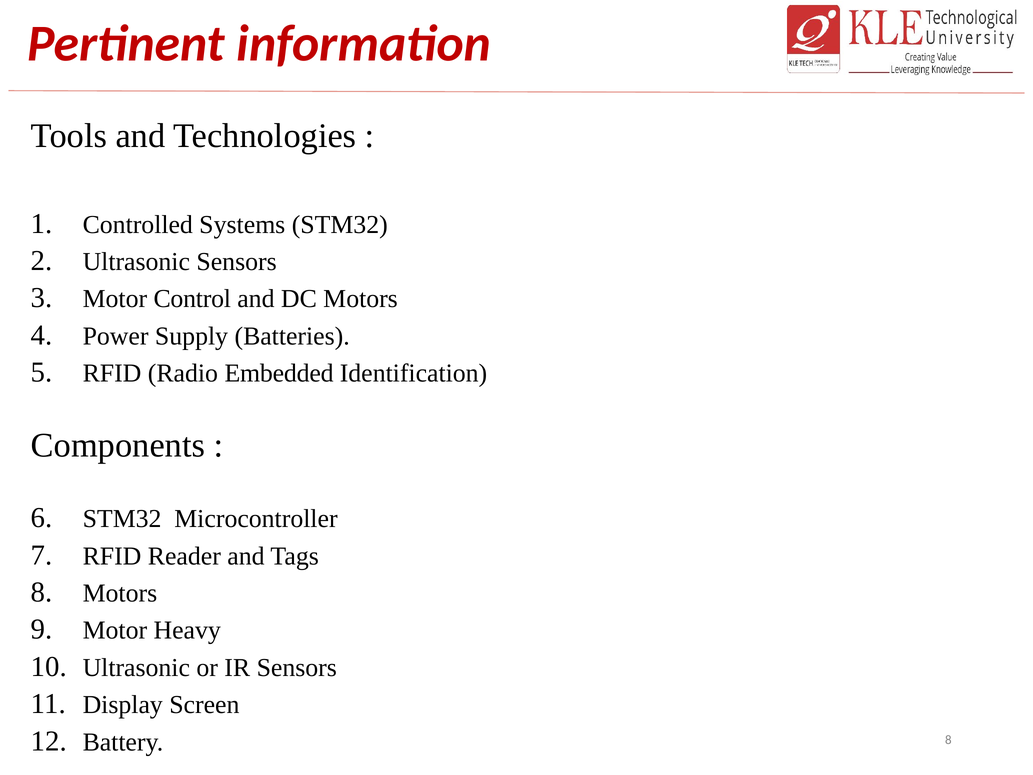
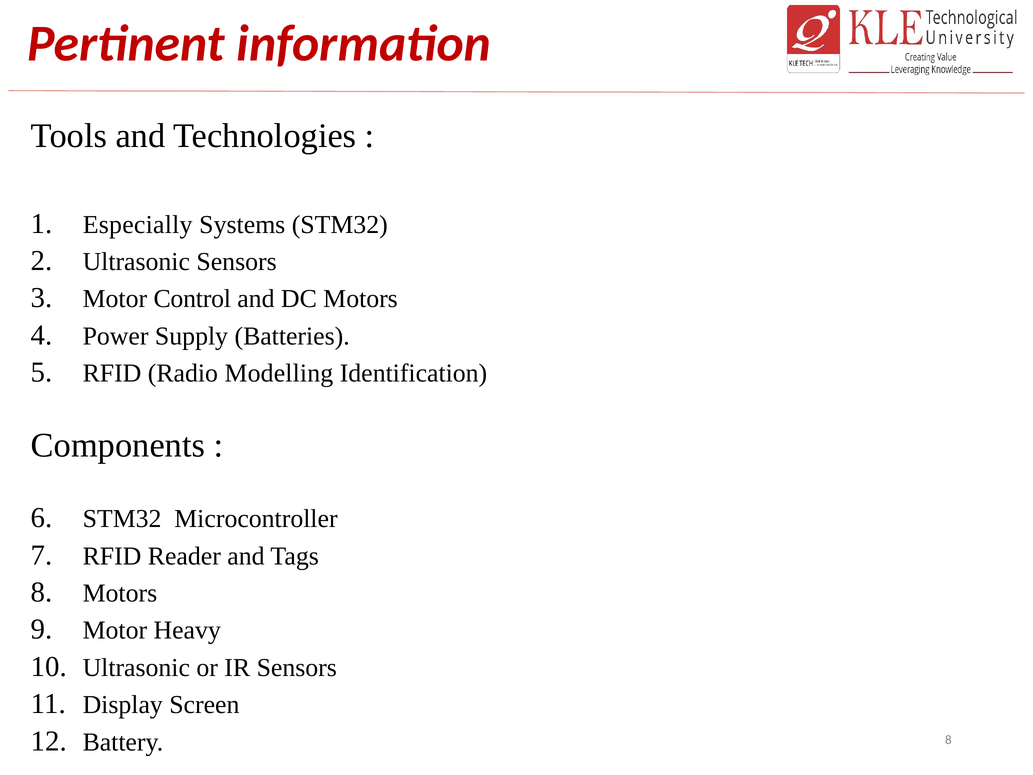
Controlled: Controlled -> Especially
Embedded: Embedded -> Modelling
